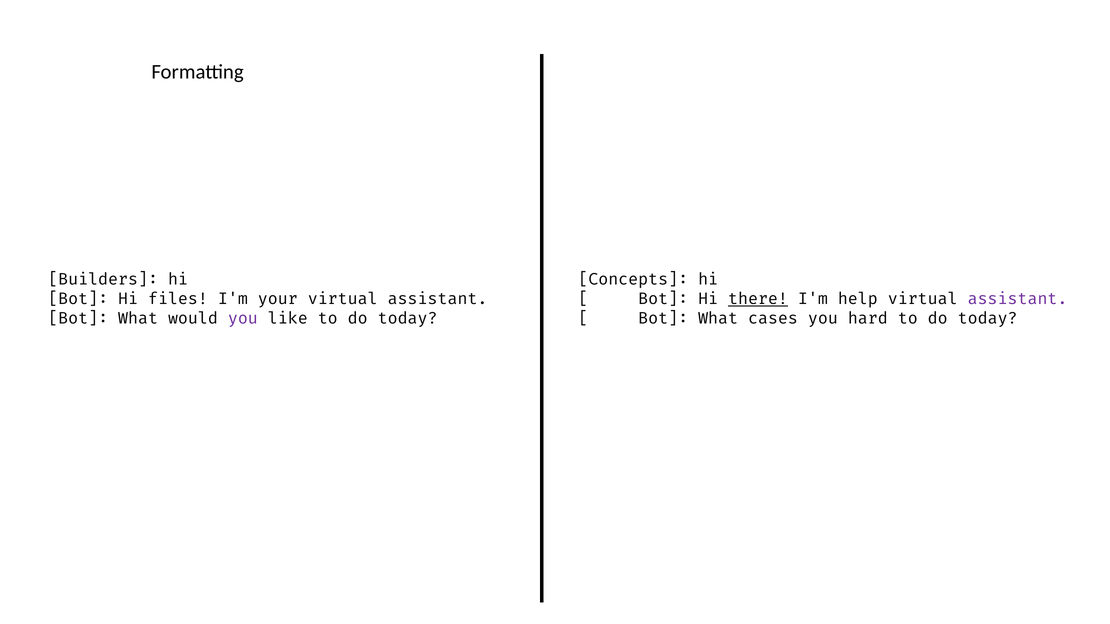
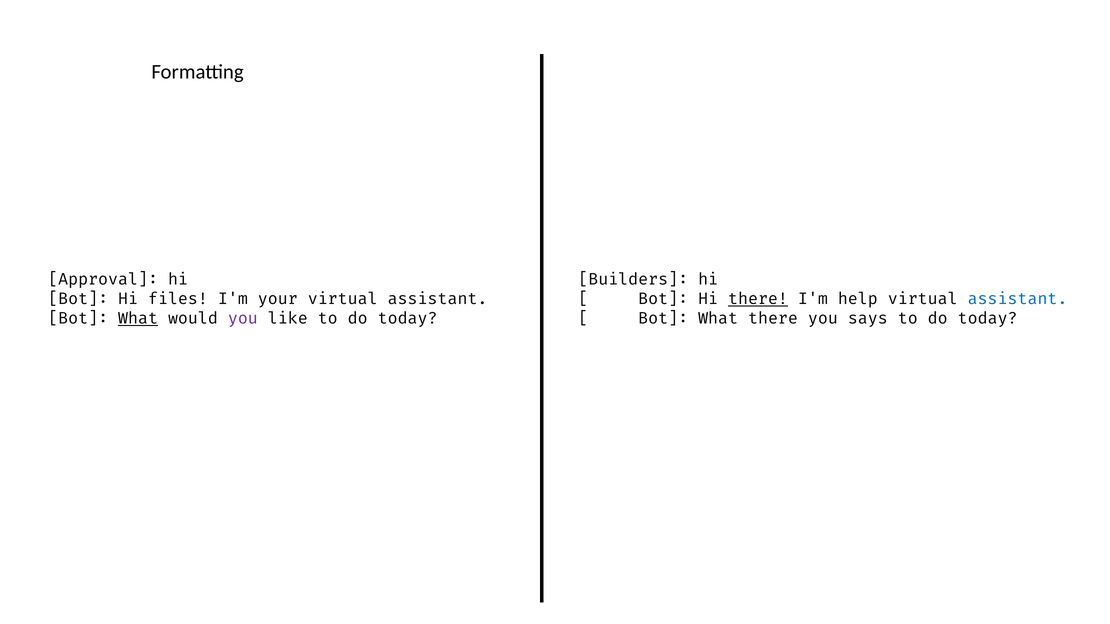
Builders: Builders -> Approval
Concepts: Concepts -> Builders
assistant at (1018, 299) colour: purple -> blue
What at (138, 319) underline: none -> present
What cases: cases -> there
hard: hard -> says
